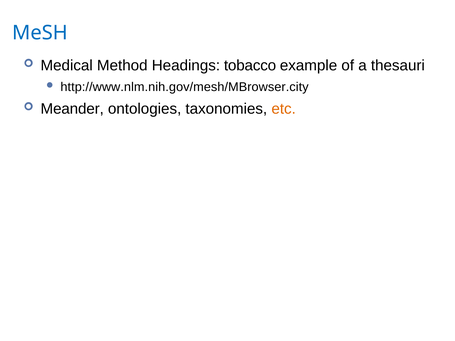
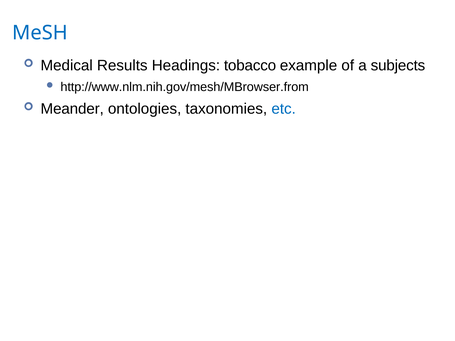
Method: Method -> Results
thesauri: thesauri -> subjects
http://www.nlm.nih.gov/mesh/MBrowser.city: http://www.nlm.nih.gov/mesh/MBrowser.city -> http://www.nlm.nih.gov/mesh/MBrowser.from
etc colour: orange -> blue
